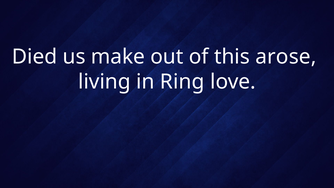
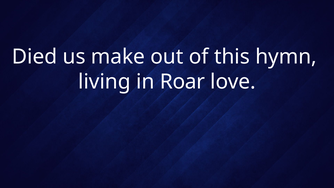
arose: arose -> hymn
Ring: Ring -> Roar
